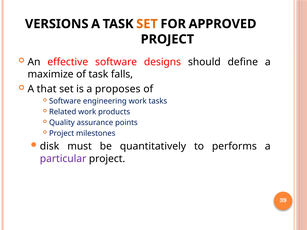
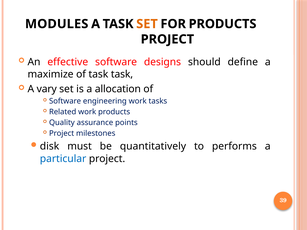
VERSIONS: VERSIONS -> MODULES
FOR APPROVED: APPROVED -> PRODUCTS
task falls: falls -> task
that: that -> vary
proposes: proposes -> allocation
particular colour: purple -> blue
